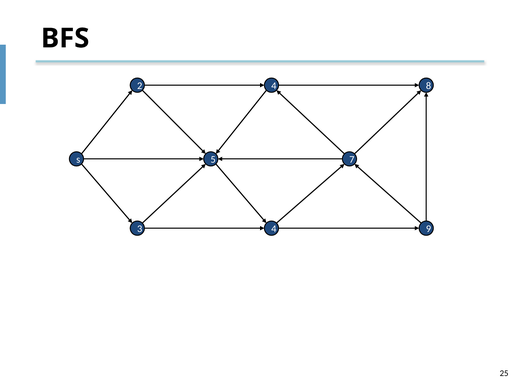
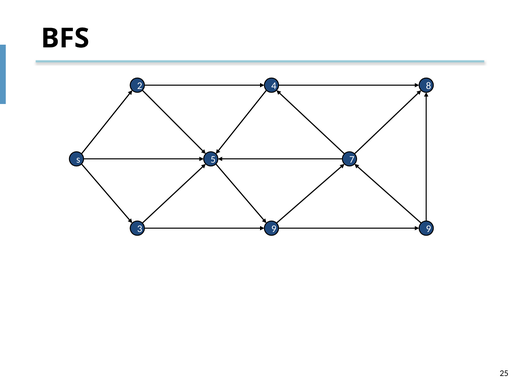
3 4: 4 -> 9
